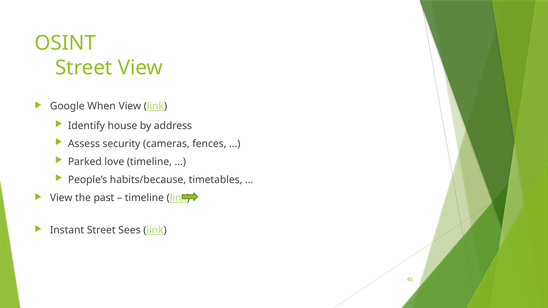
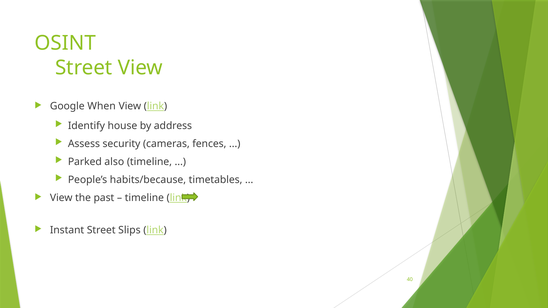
love: love -> also
Sees: Sees -> Slips
